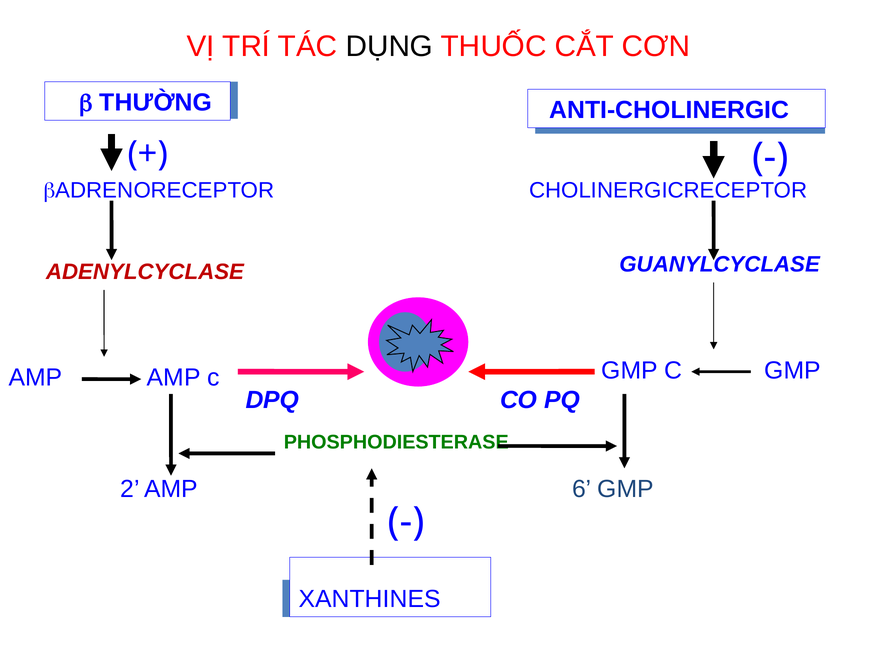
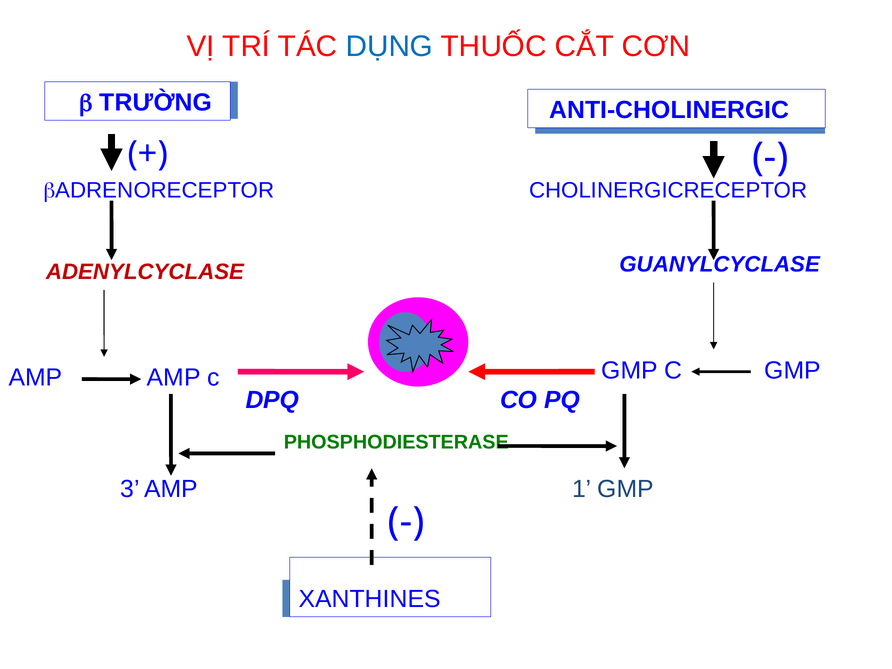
DỤNG colour: black -> blue
THƯỜNG: THƯỜNG -> TRƯỜNG
2: 2 -> 3
6: 6 -> 1
